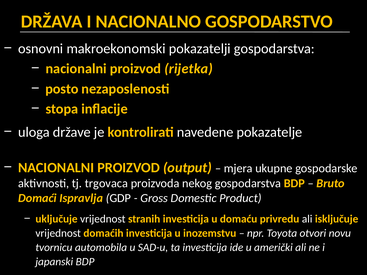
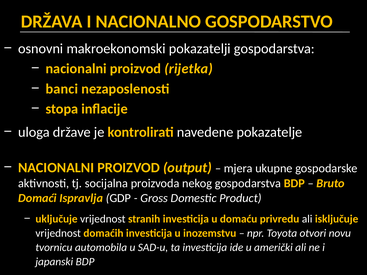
posto: posto -> banci
trgovaca: trgovaca -> socijalna
